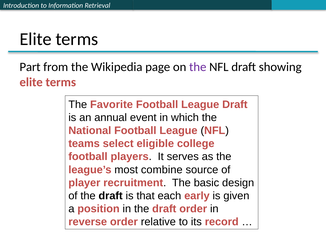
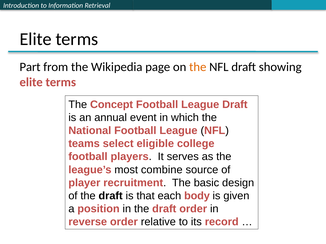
the at (198, 67) colour: purple -> orange
Favorite: Favorite -> Concept
early: early -> body
